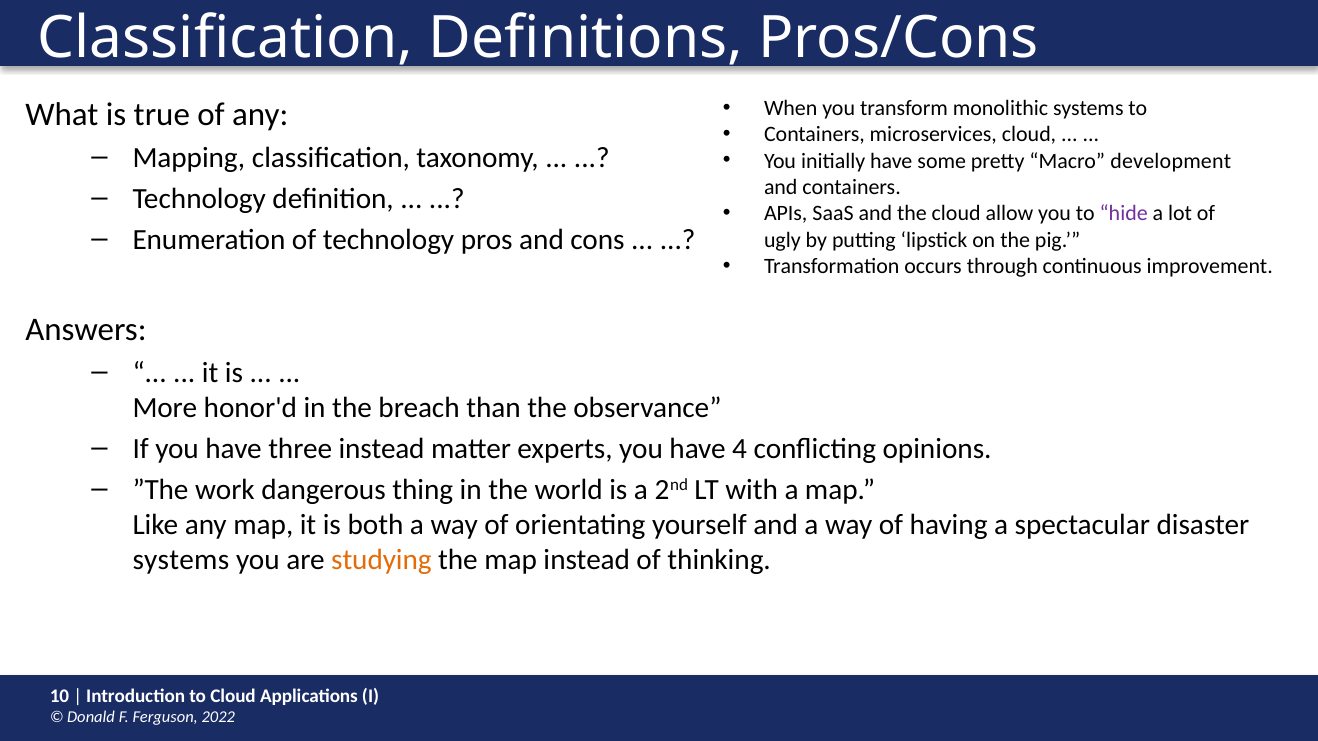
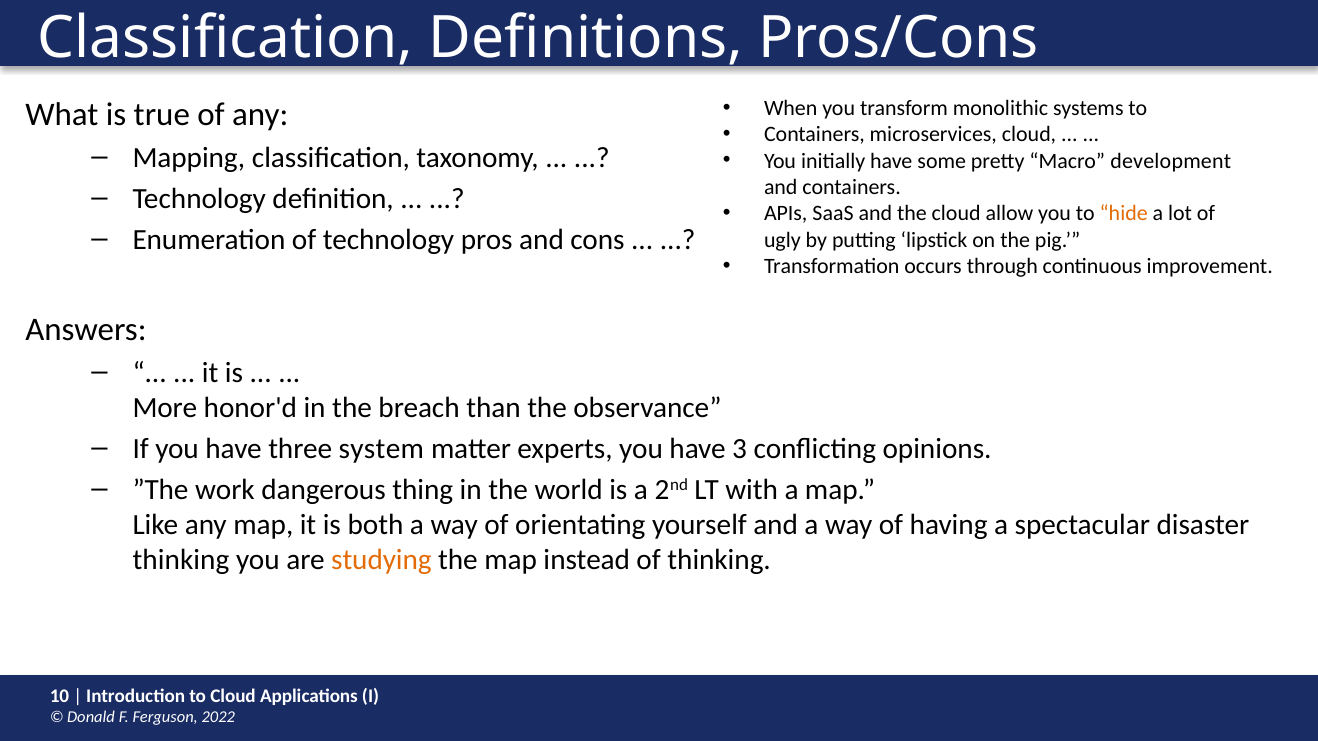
hide colour: purple -> orange
three instead: instead -> system
4: 4 -> 3
systems at (181, 560): systems -> thinking
